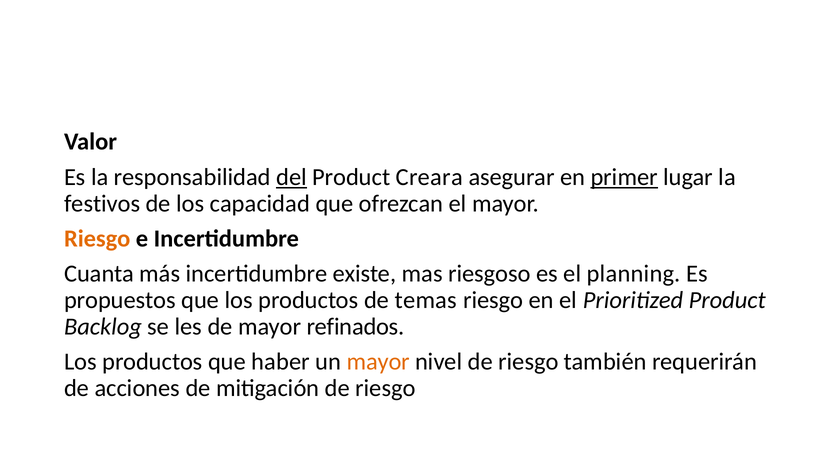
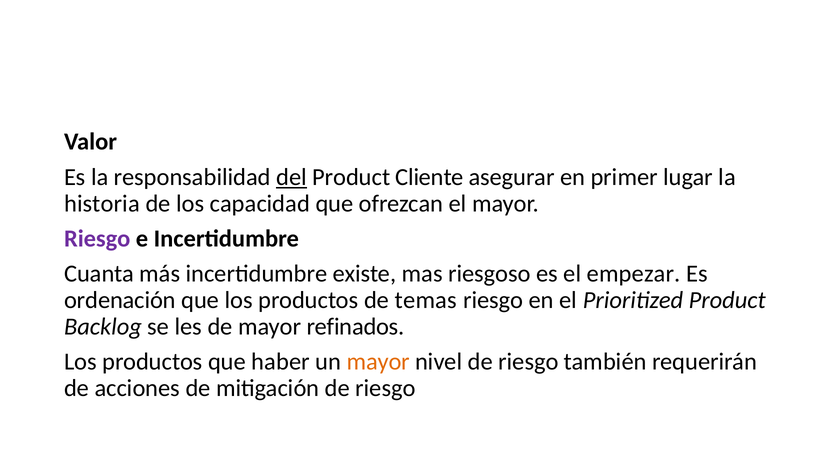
Creara: Creara -> Cliente
primer underline: present -> none
festivos: festivos -> historia
Riesgo at (97, 239) colour: orange -> purple
planning: planning -> empezar
propuestos: propuestos -> ordenación
